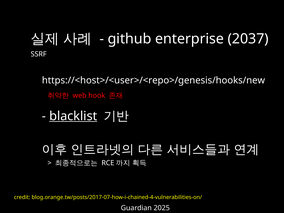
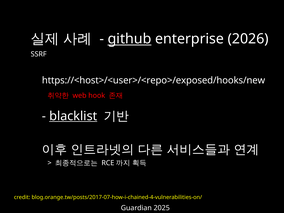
github underline: none -> present
2037: 2037 -> 2026
https://<host>/<user>/<repo>/genesis/hooks/new: https://<host>/<user>/<repo>/genesis/hooks/new -> https://<host>/<user>/<repo>/exposed/hooks/new
